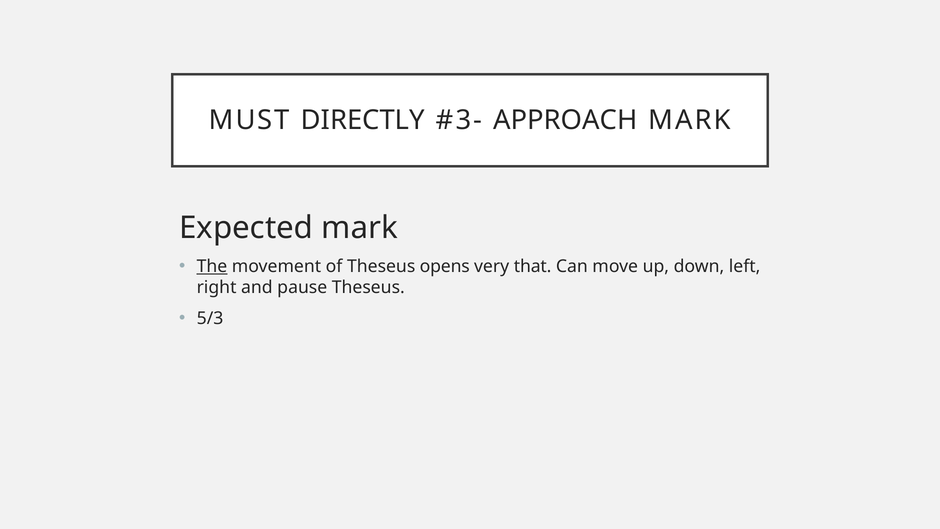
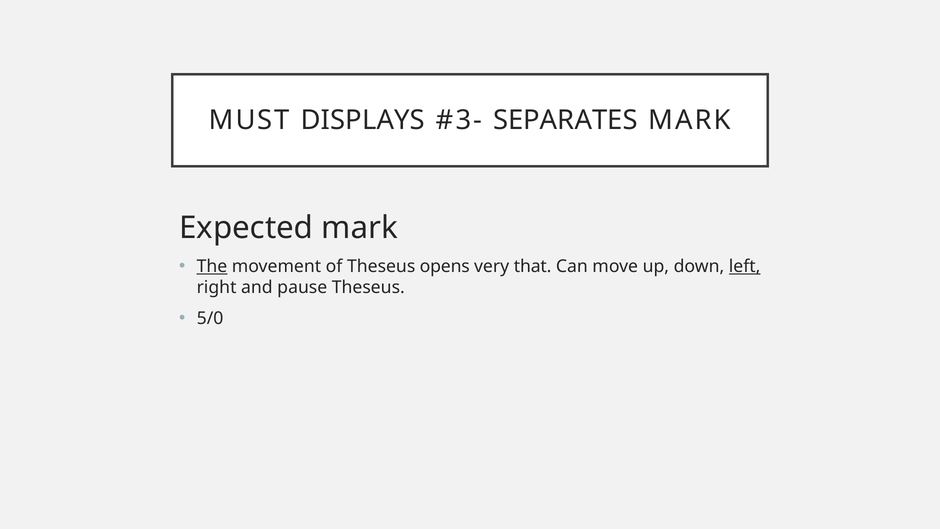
DIRECTLY: DIRECTLY -> DISPLAYS
APPROACH: APPROACH -> SEPARATES
left underline: none -> present
5/3: 5/3 -> 5/0
